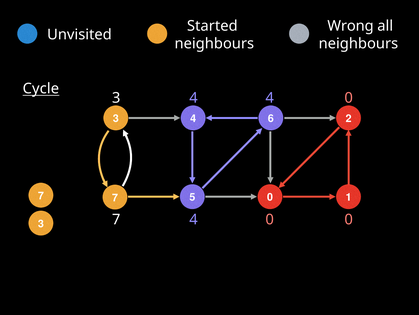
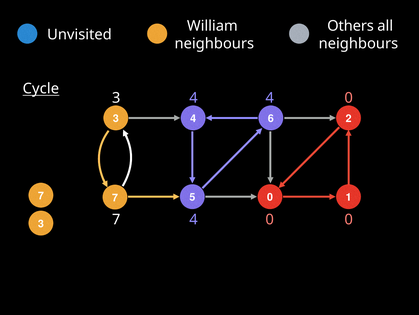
Started: Started -> William
Wrong: Wrong -> Others
